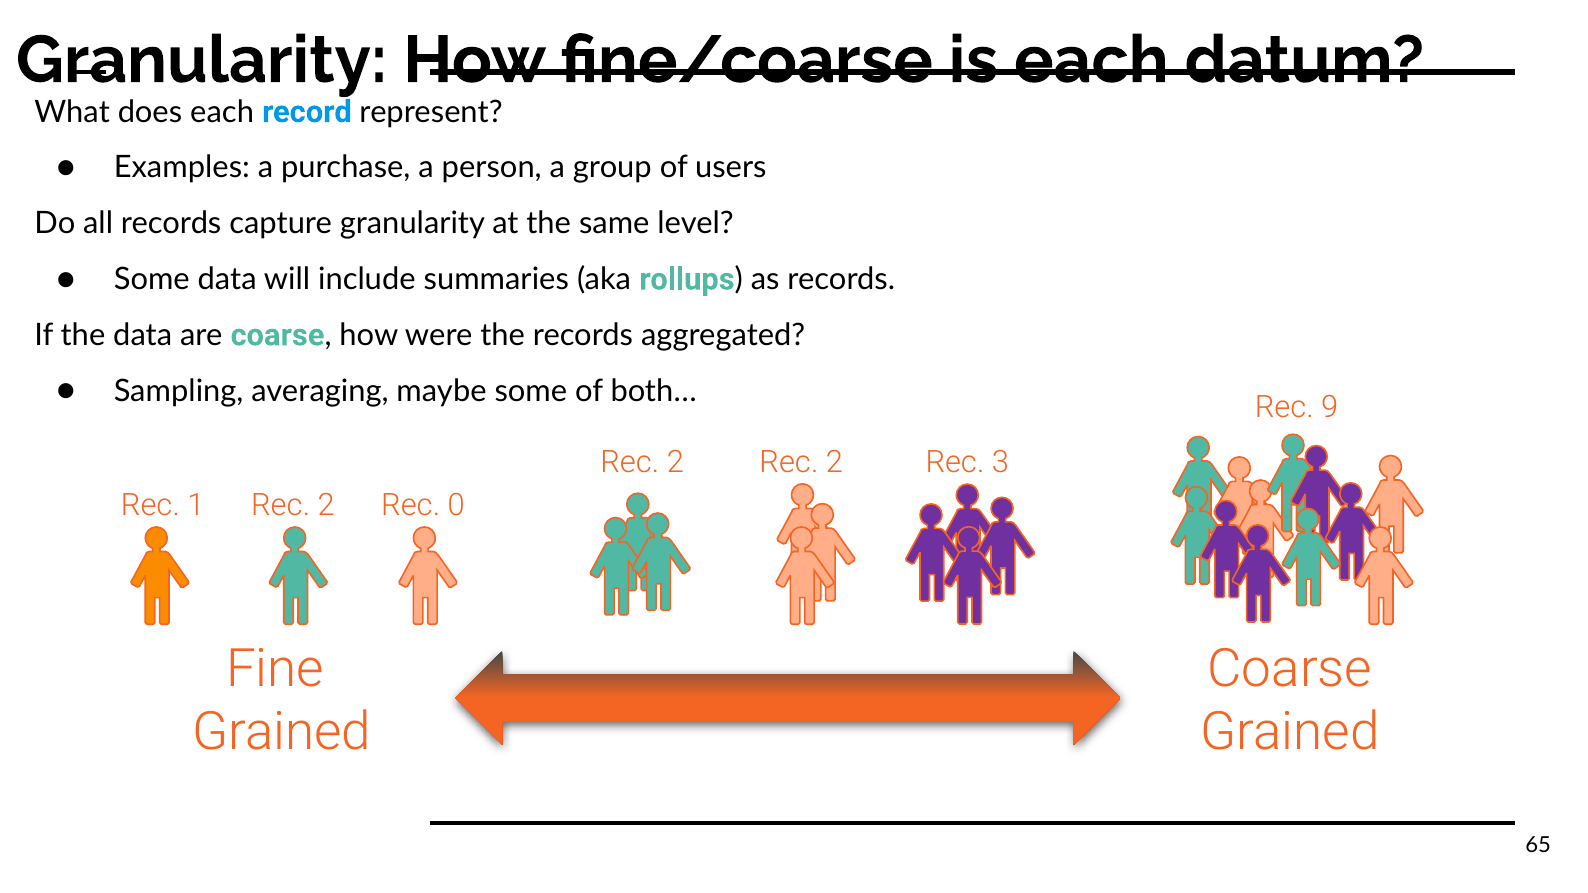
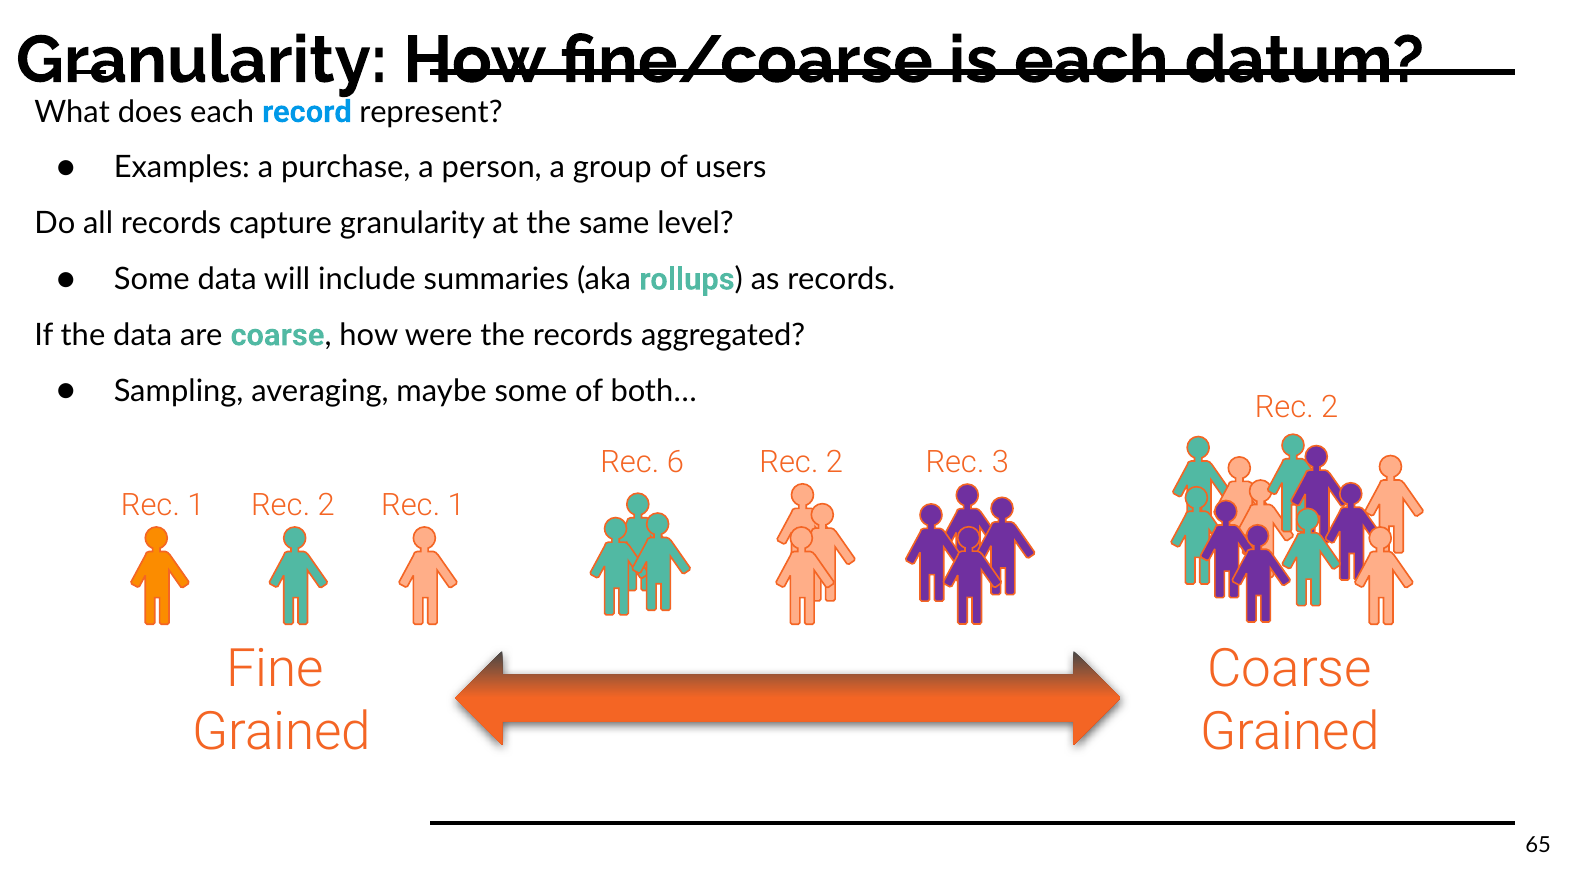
9 at (1330, 407): 9 -> 2
2 at (675, 463): 2 -> 6
2 Rec 0: 0 -> 1
